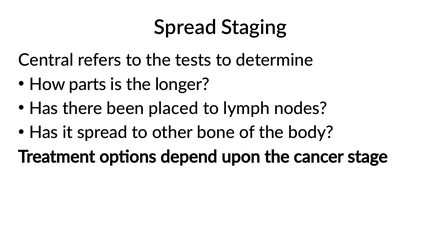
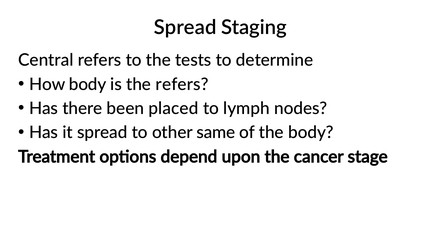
How parts: parts -> body
the longer: longer -> refers
bone: bone -> same
